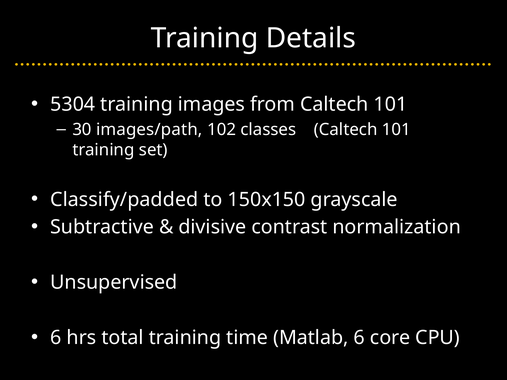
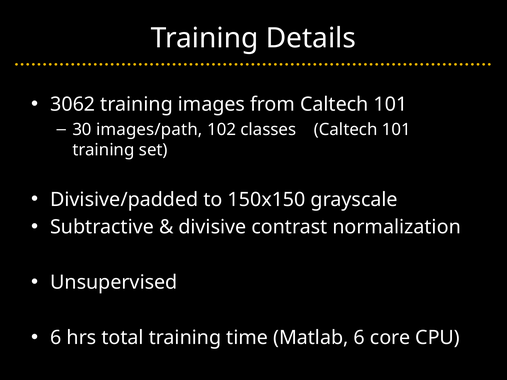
5304: 5304 -> 3062
Classify/padded: Classify/padded -> Divisive/padded
